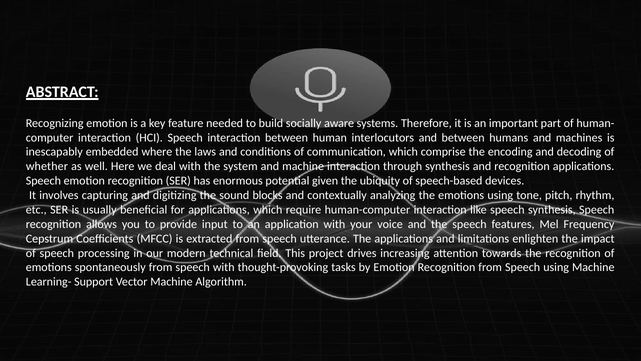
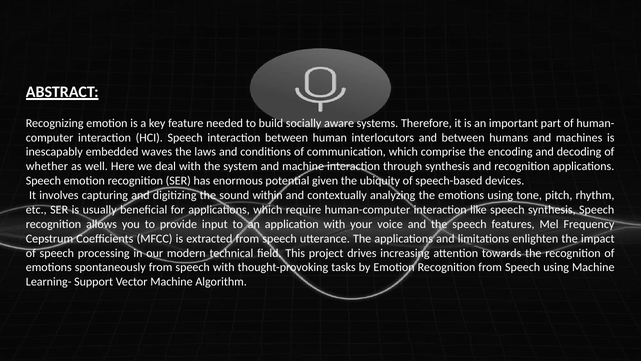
where: where -> waves
blocks: blocks -> within
